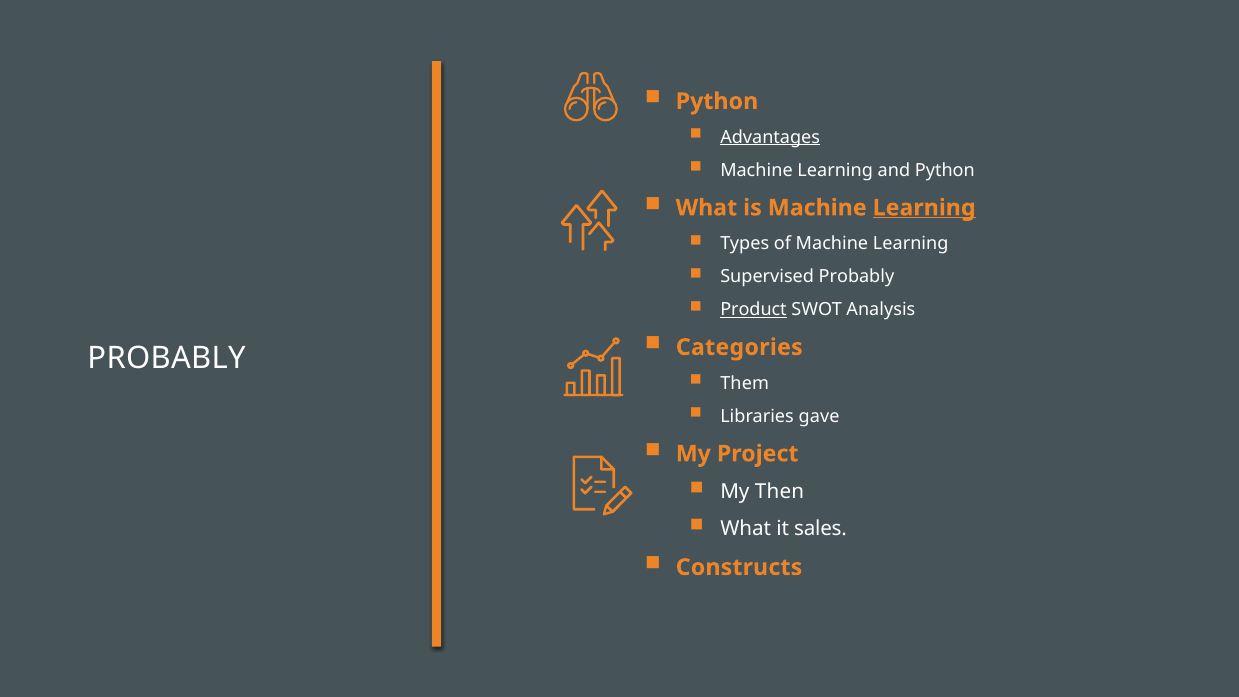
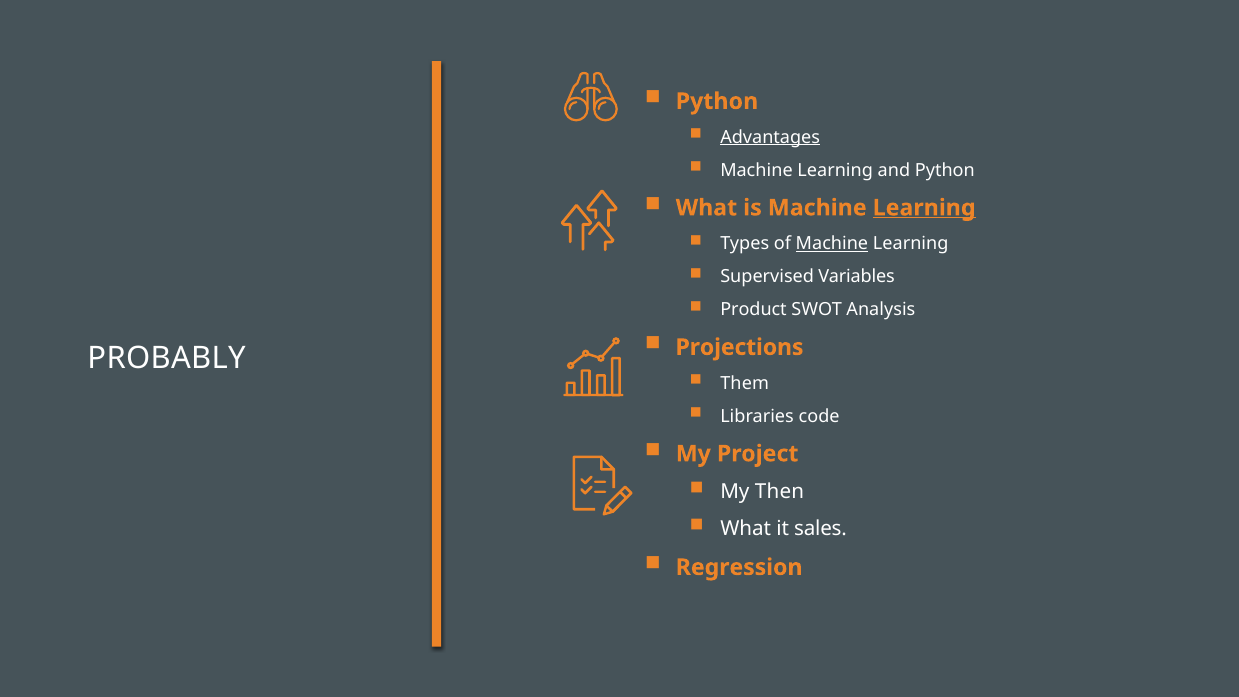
Machine at (832, 244) underline: none -> present
Supervised Probably: Probably -> Variables
Product underline: present -> none
Categories: Categories -> Projections
gave: gave -> code
Constructs: Constructs -> Regression
